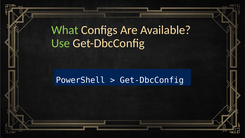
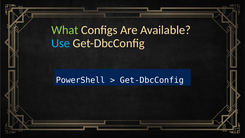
Use colour: light green -> light blue
